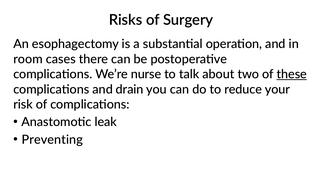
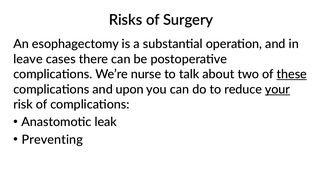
room: room -> leave
drain: drain -> upon
your underline: none -> present
